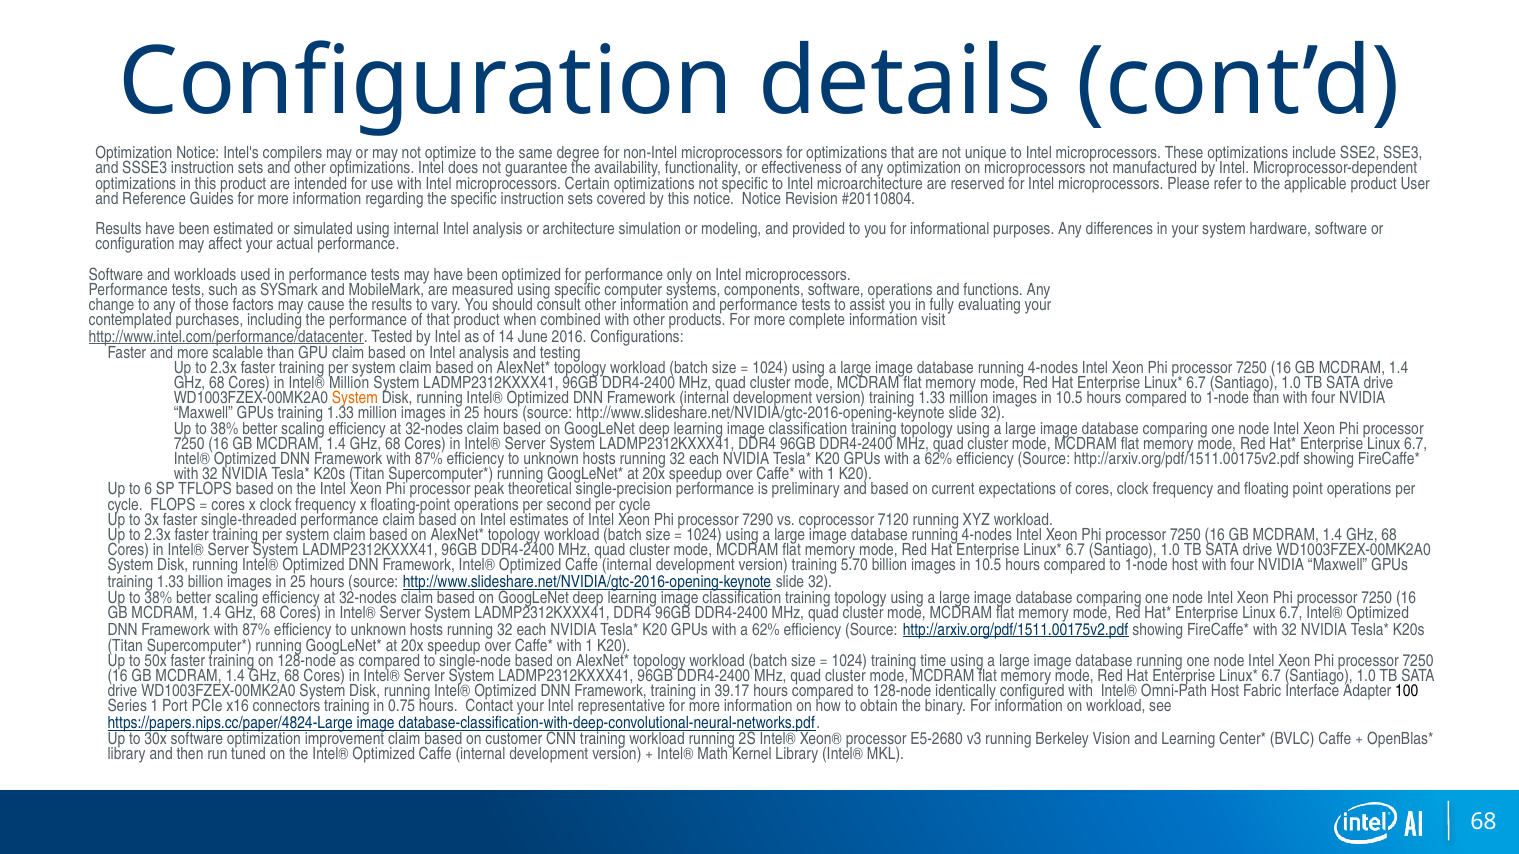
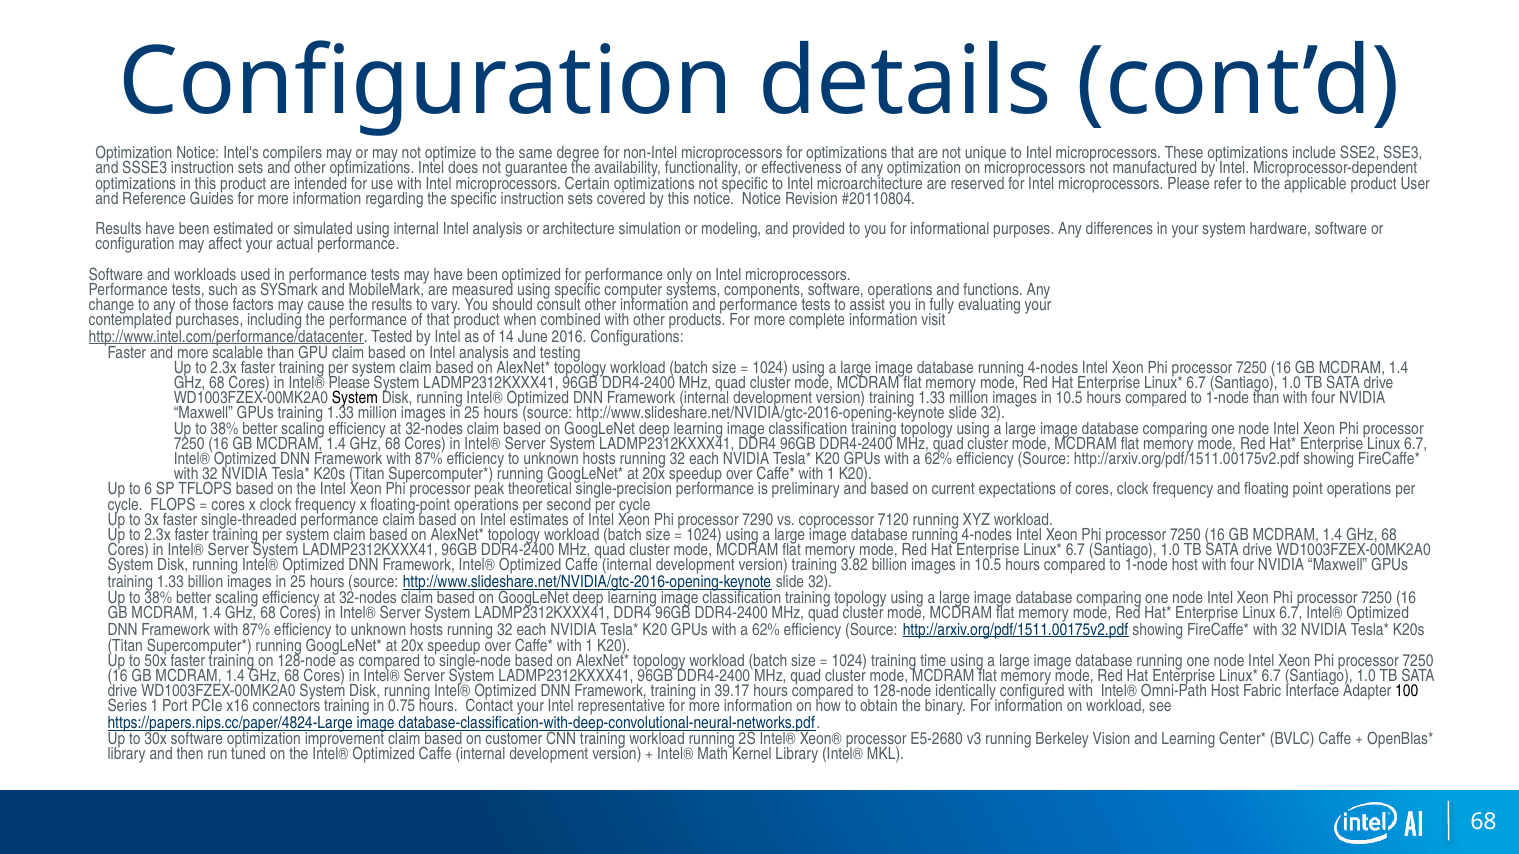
Intel® Million: Million -> Please
System at (355, 398) colour: orange -> black
5.70: 5.70 -> 3.82
